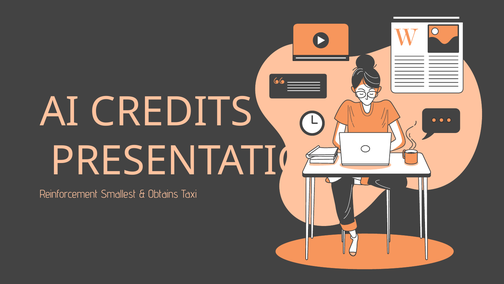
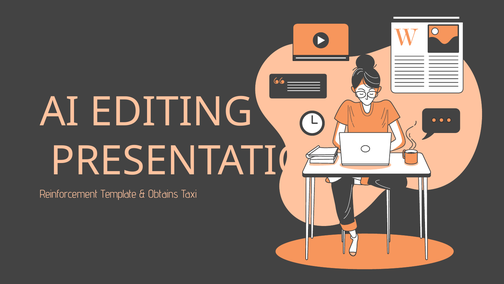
CREDITS: CREDITS -> EDITING
Smallest: Smallest -> Template
